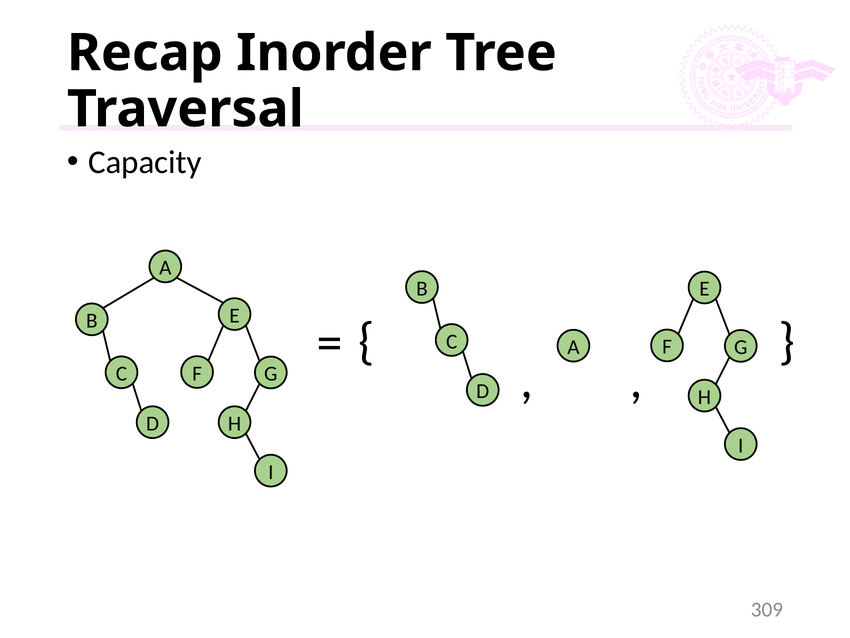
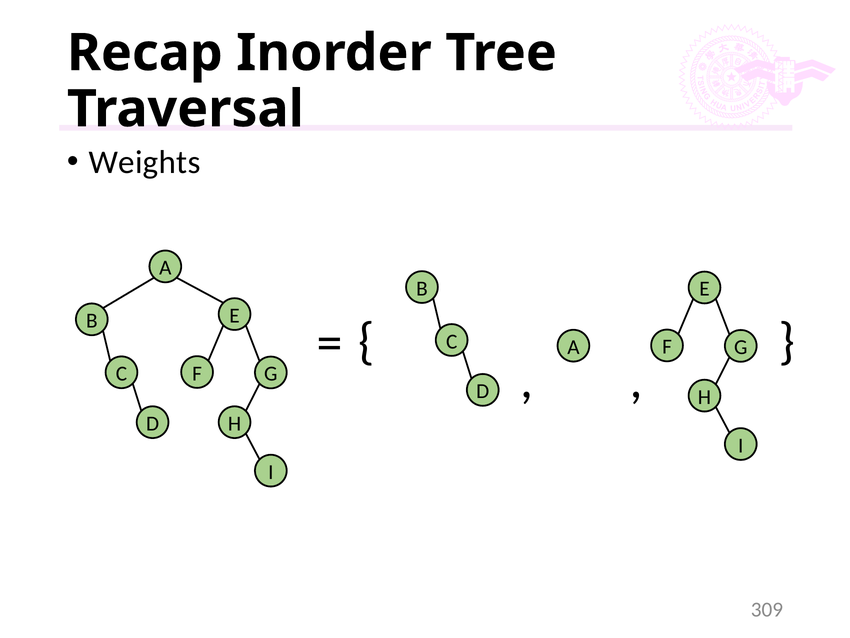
Capacity: Capacity -> Weights
